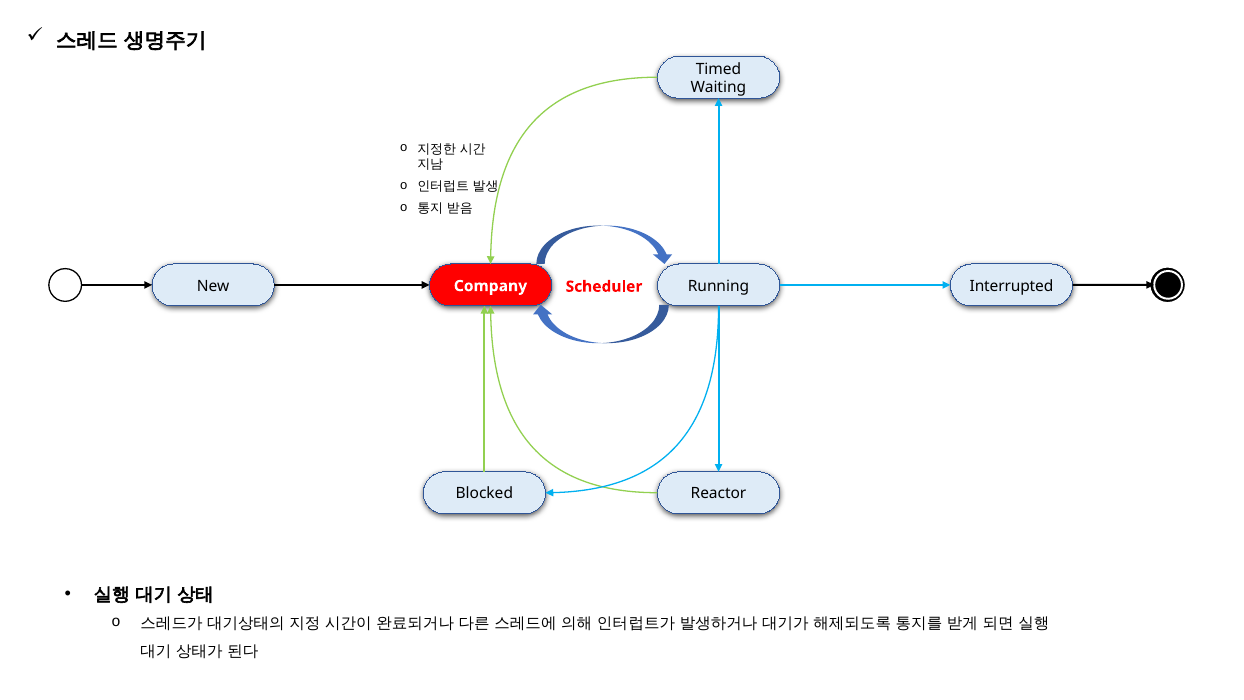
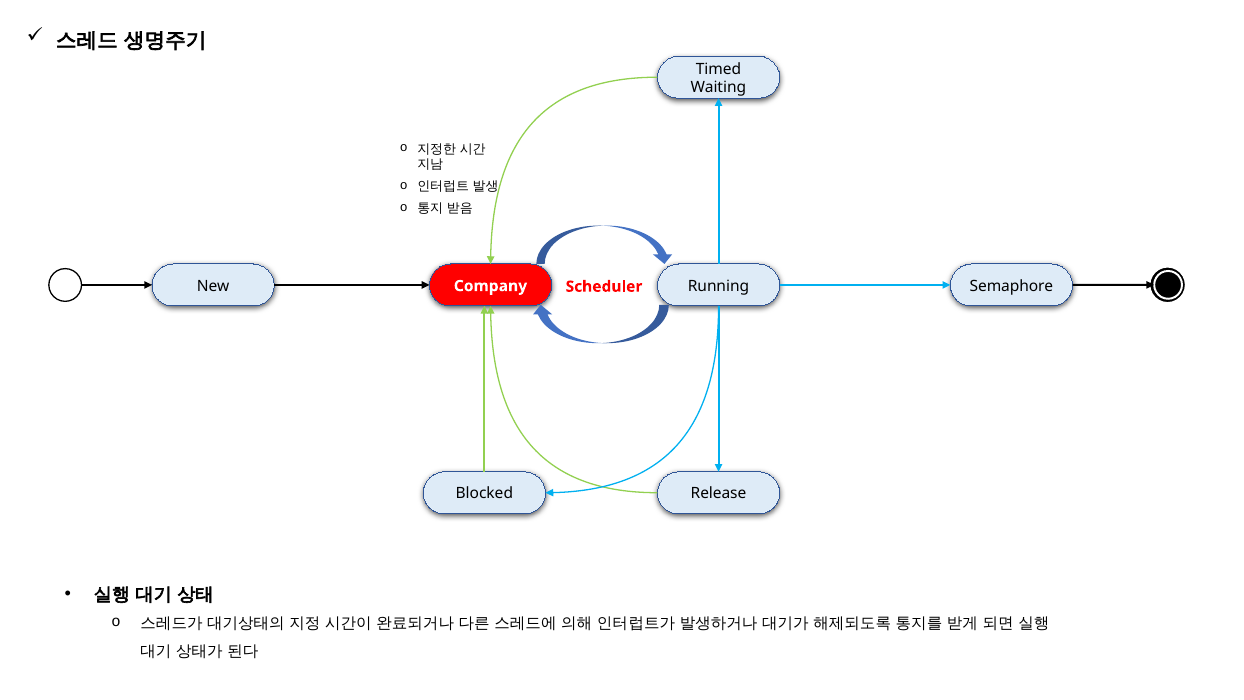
Interrupted: Interrupted -> Semaphore
Reactor: Reactor -> Release
